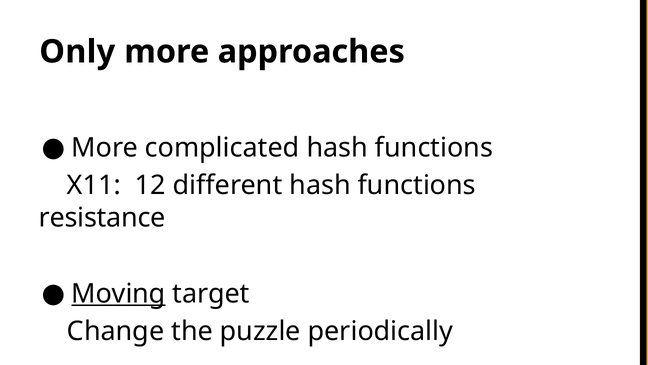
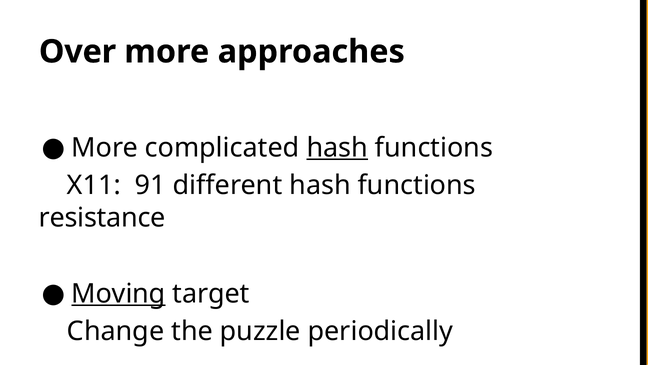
Only: Only -> Over
hash at (337, 147) underline: none -> present
12: 12 -> 91
